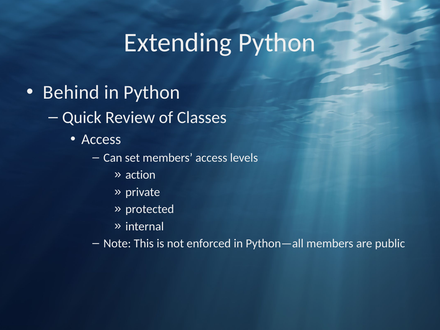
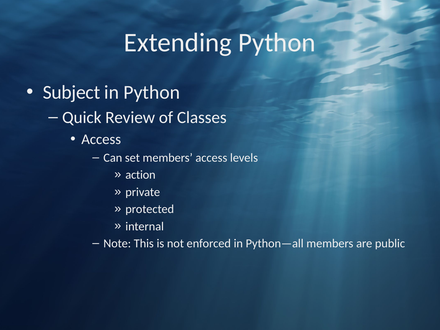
Behind: Behind -> Subject
